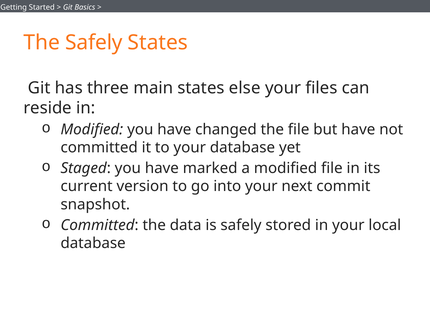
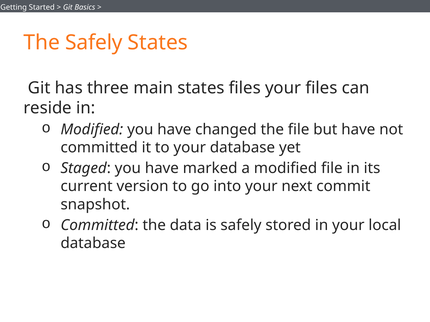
states else: else -> files
